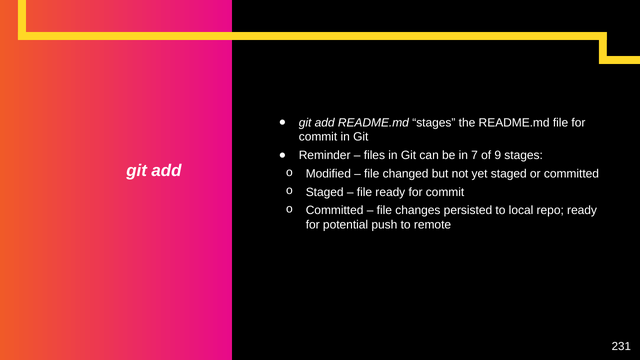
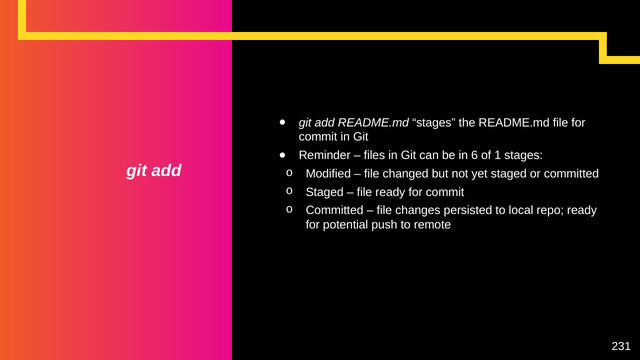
7: 7 -> 6
9: 9 -> 1
